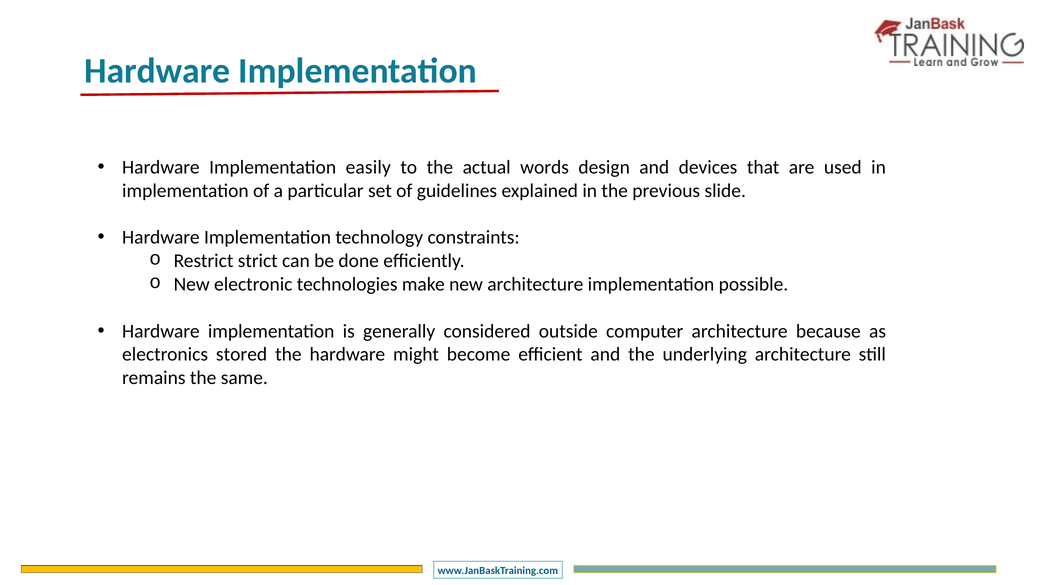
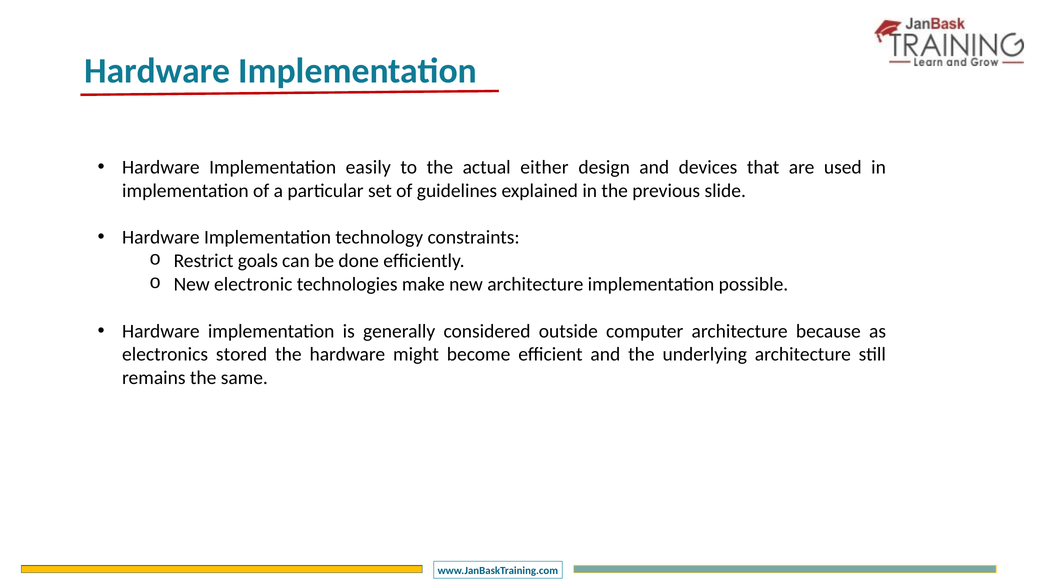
words: words -> either
strict: strict -> goals
